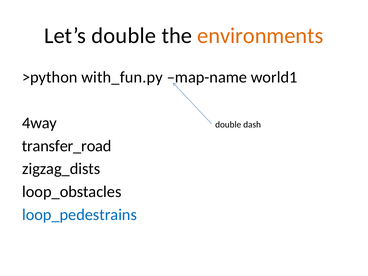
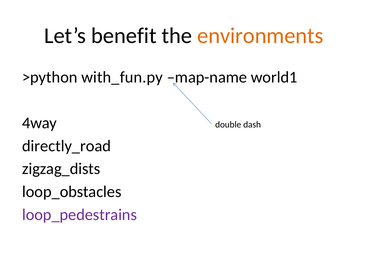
Let’s double: double -> benefit
transfer_road: transfer_road -> directly_road
loop_pedestrains colour: blue -> purple
